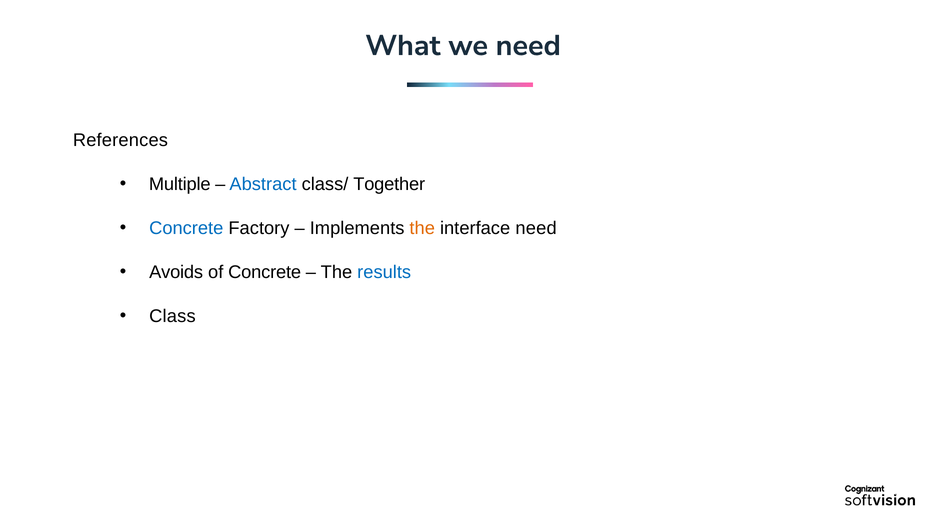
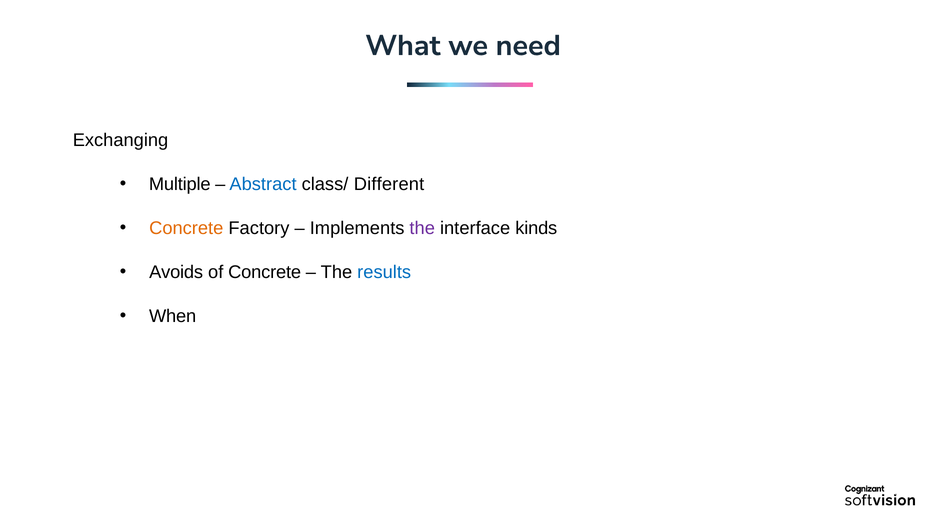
References: References -> Exchanging
Together: Together -> Different
Concrete at (186, 228) colour: blue -> orange
the at (422, 228) colour: orange -> purple
interface need: need -> kinds
Class: Class -> When
